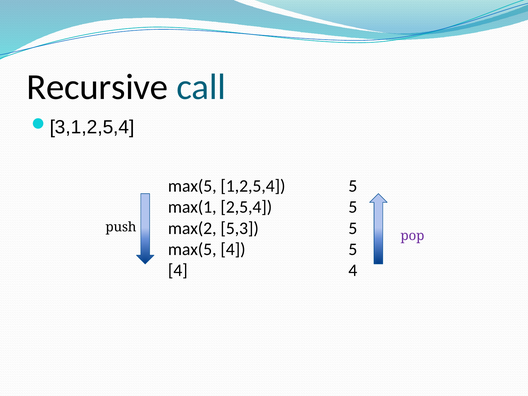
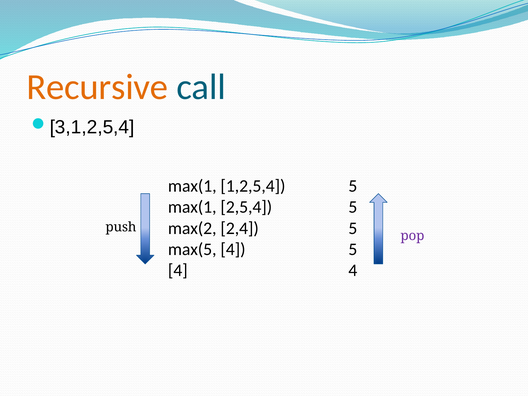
Recursive colour: black -> orange
max(5 at (192, 186): max(5 -> max(1
5,3: 5,3 -> 2,4
